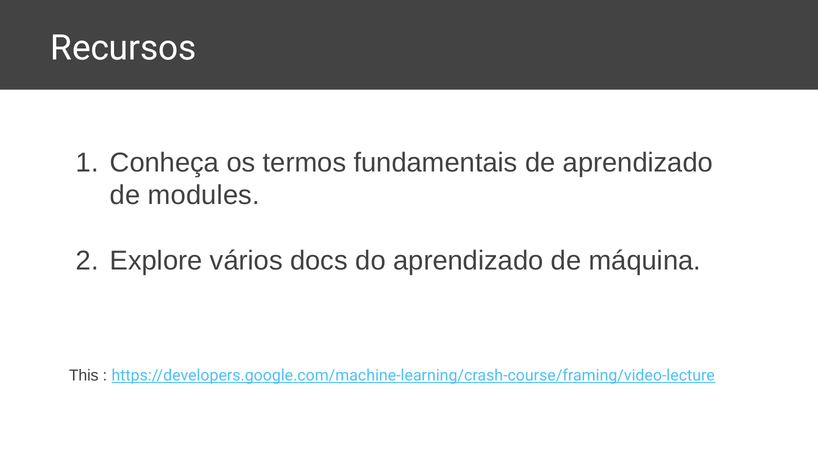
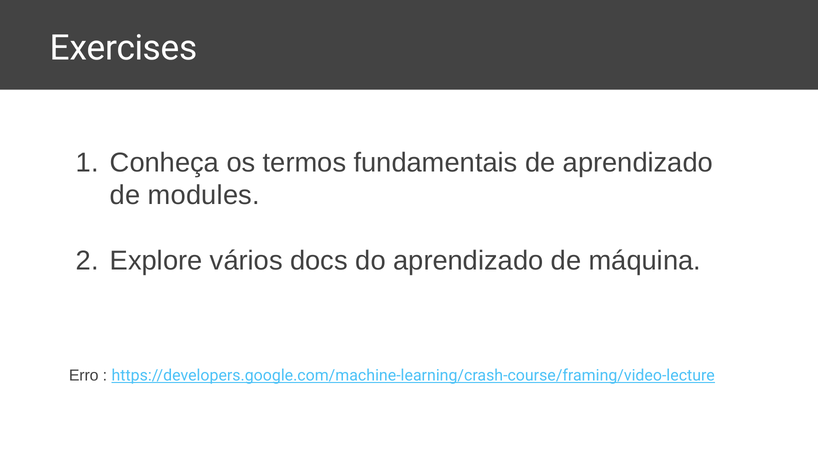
Recursos: Recursos -> Exercises
This: This -> Erro
